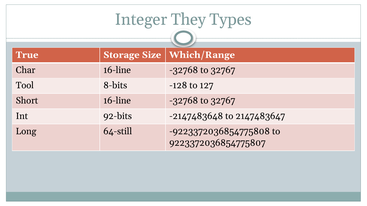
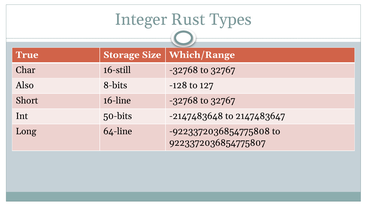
They: They -> Rust
Char 16-line: 16-line -> 16-still
Tool: Tool -> Also
92-bits: 92-bits -> 50-bits
64-still: 64-still -> 64-line
